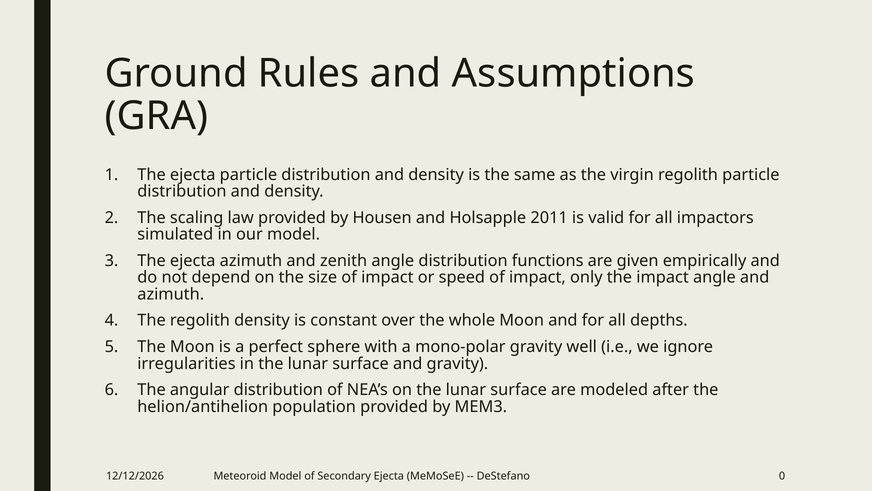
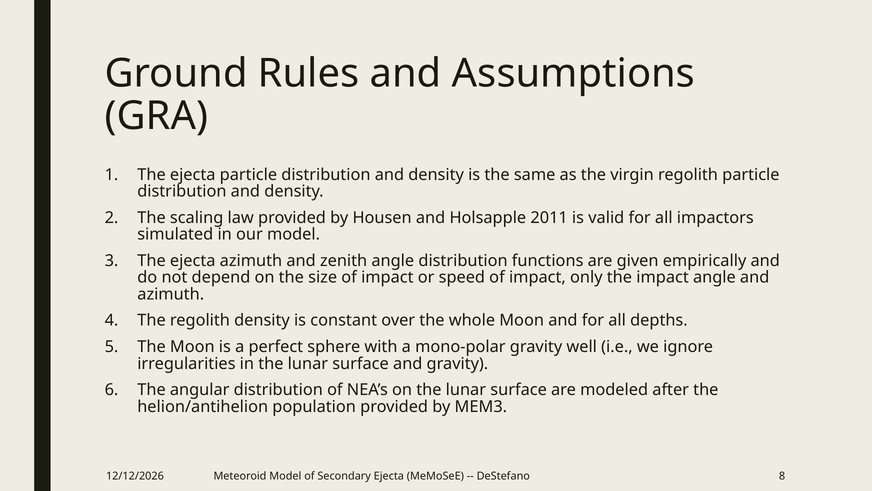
0: 0 -> 8
